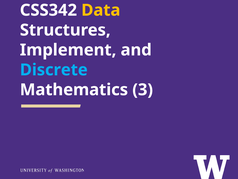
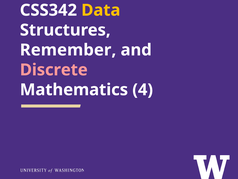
Implement: Implement -> Remember
Discrete colour: light blue -> pink
3: 3 -> 4
